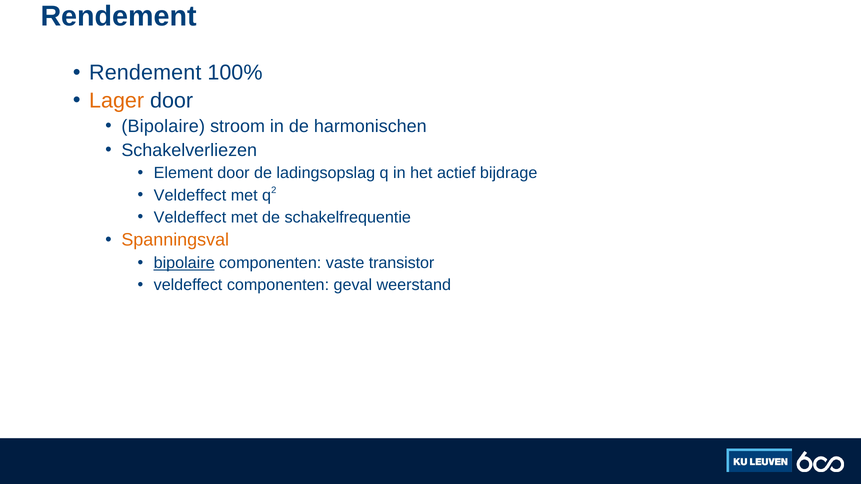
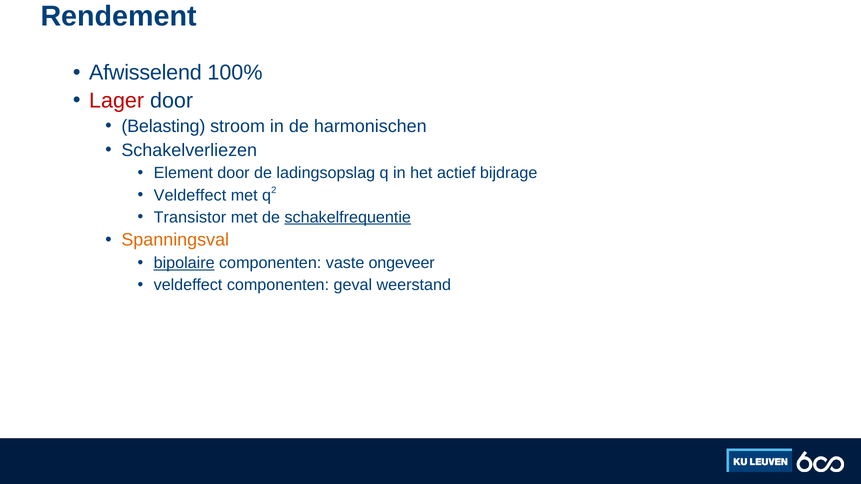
Rendement at (145, 73): Rendement -> Afwisselend
Lager colour: orange -> red
Bipolaire at (163, 126): Bipolaire -> Belasting
Veldeffect at (190, 217): Veldeffect -> Transistor
schakelfrequentie underline: none -> present
transistor: transistor -> ongeveer
